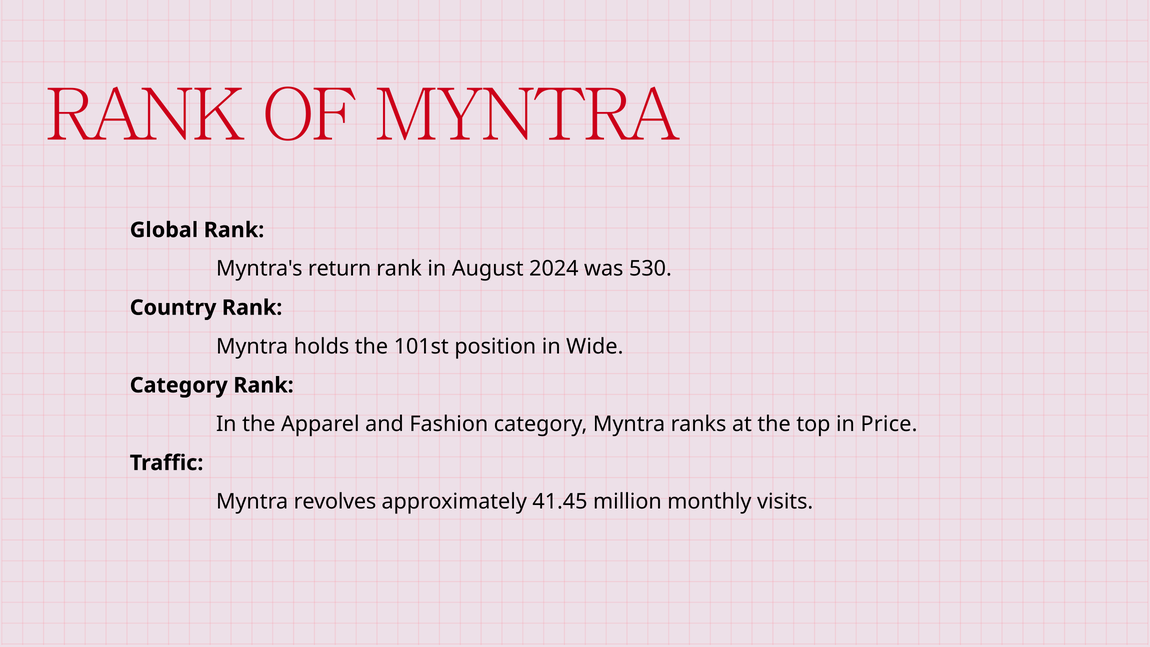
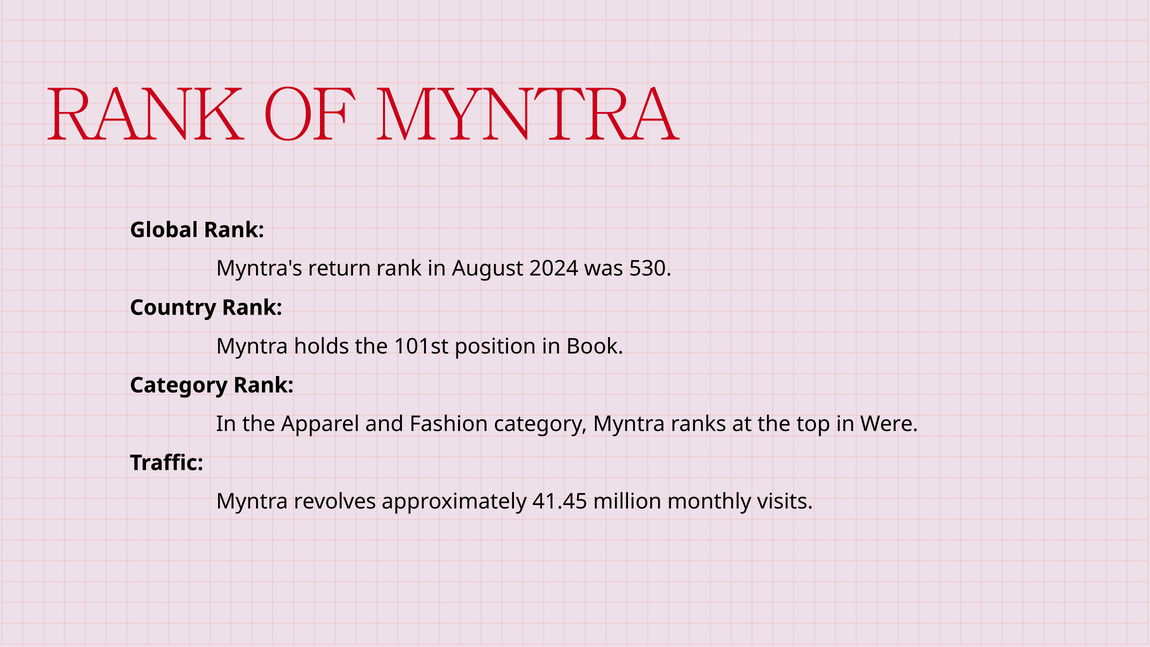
Wide: Wide -> Book
Price: Price -> Were
